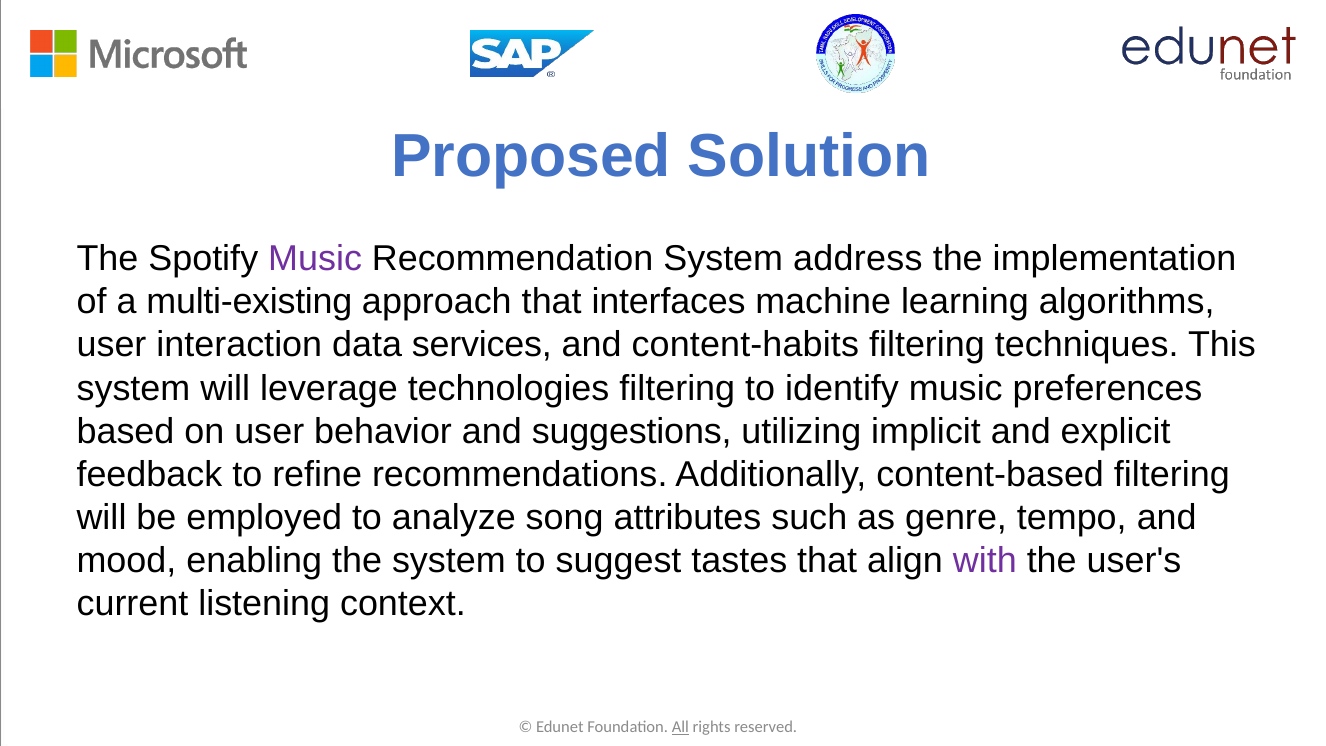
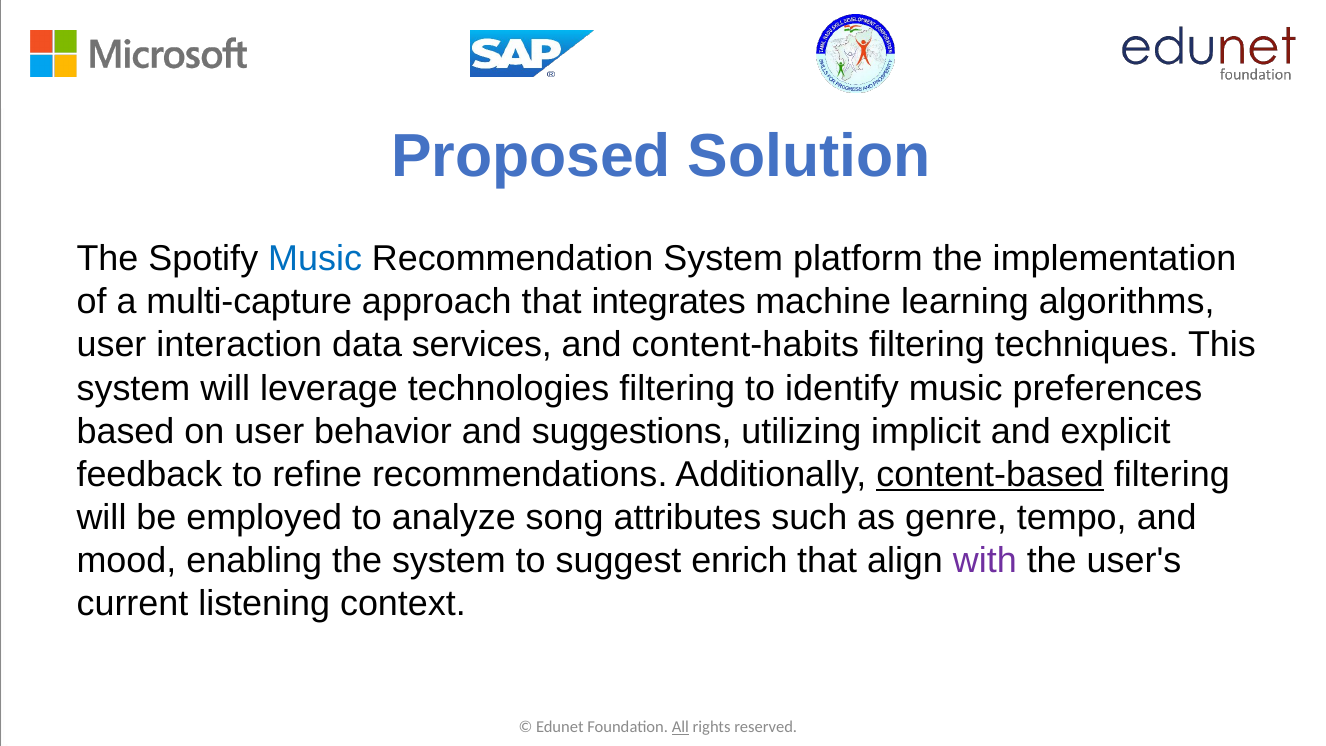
Music at (315, 259) colour: purple -> blue
address: address -> platform
multi-existing: multi-existing -> multi-capture
interfaces: interfaces -> integrates
content-based underline: none -> present
tastes: tastes -> enrich
